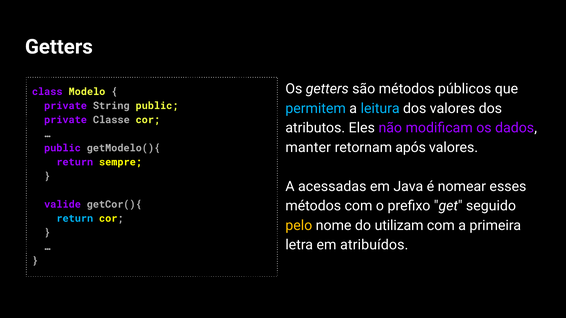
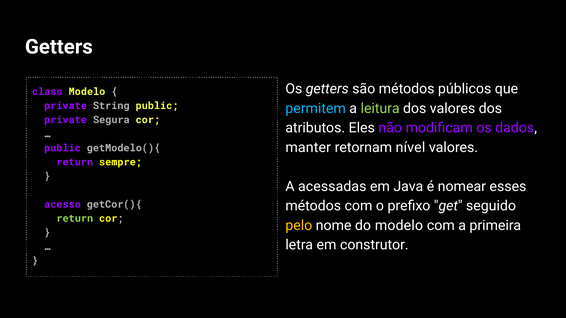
leitura colour: light blue -> light green
Classe: Classe -> Segura
após: após -> nível
valide: valide -> acesso
return at (75, 219) colour: light blue -> light green
do utilizam: utilizam -> modelo
atribuídos: atribuídos -> construtor
